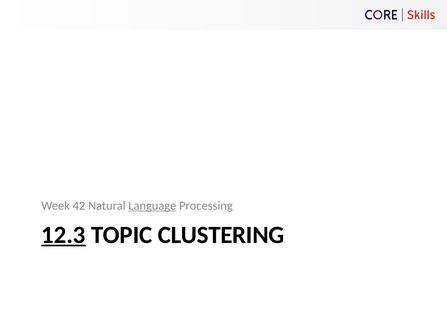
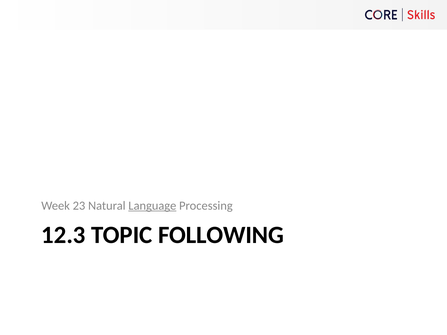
42: 42 -> 23
12.3 underline: present -> none
CLUSTERING: CLUSTERING -> FOLLOWING
